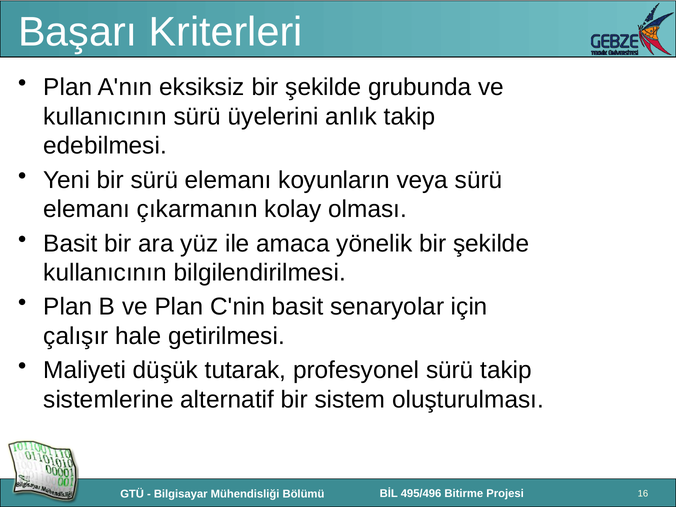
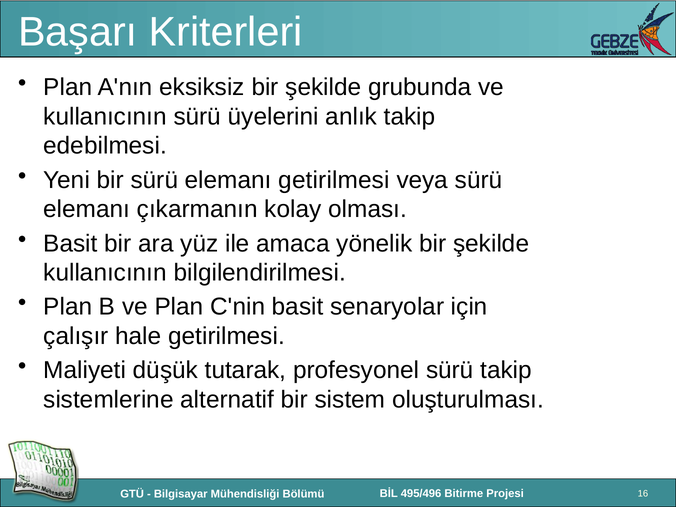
elemanı koyunların: koyunların -> getirilmesi
